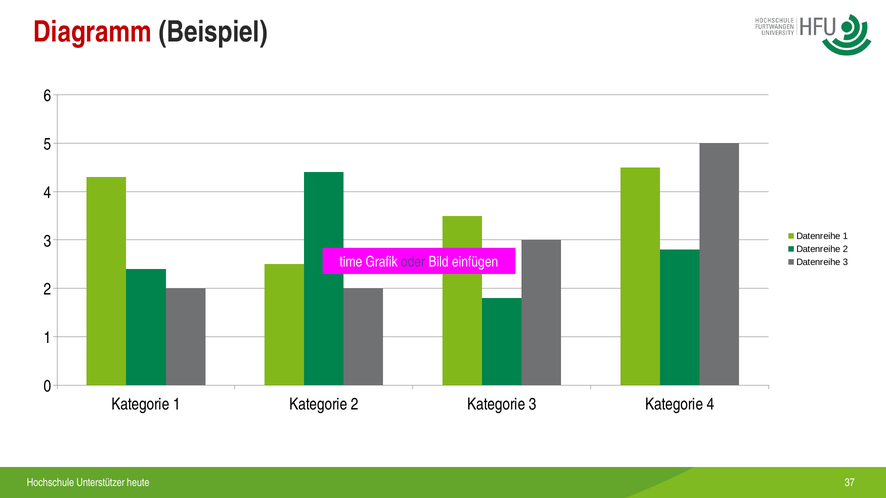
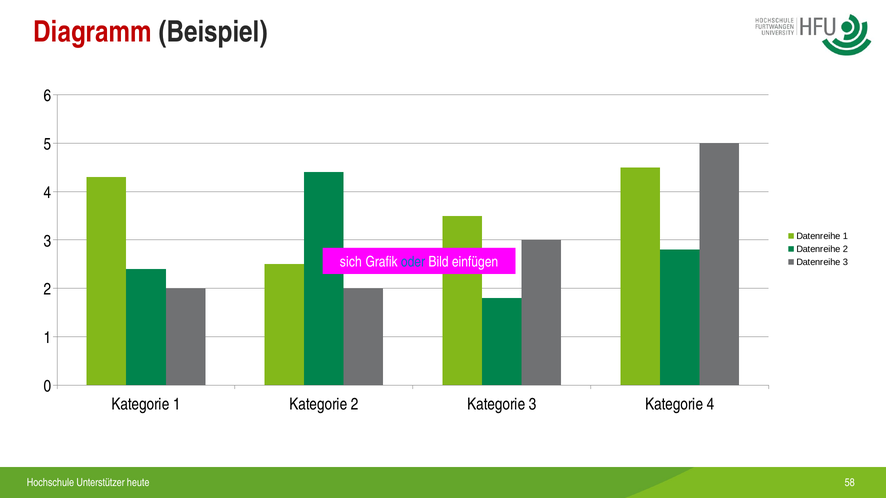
time: time -> sich
oder colour: purple -> blue
37: 37 -> 58
